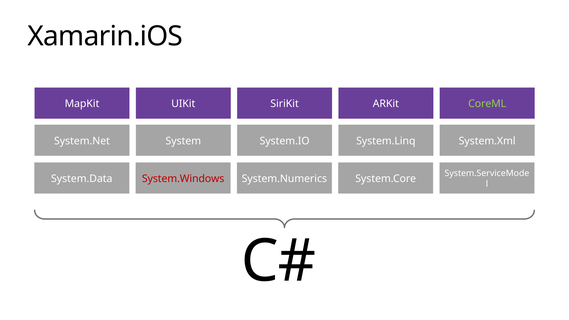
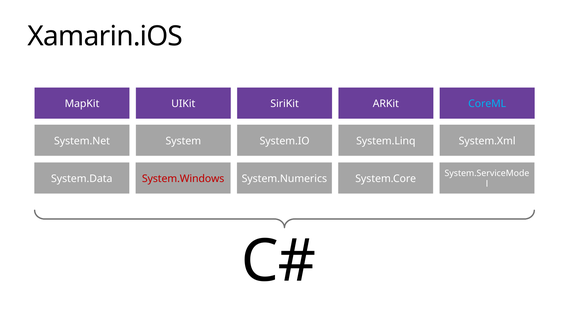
CoreML colour: light green -> light blue
